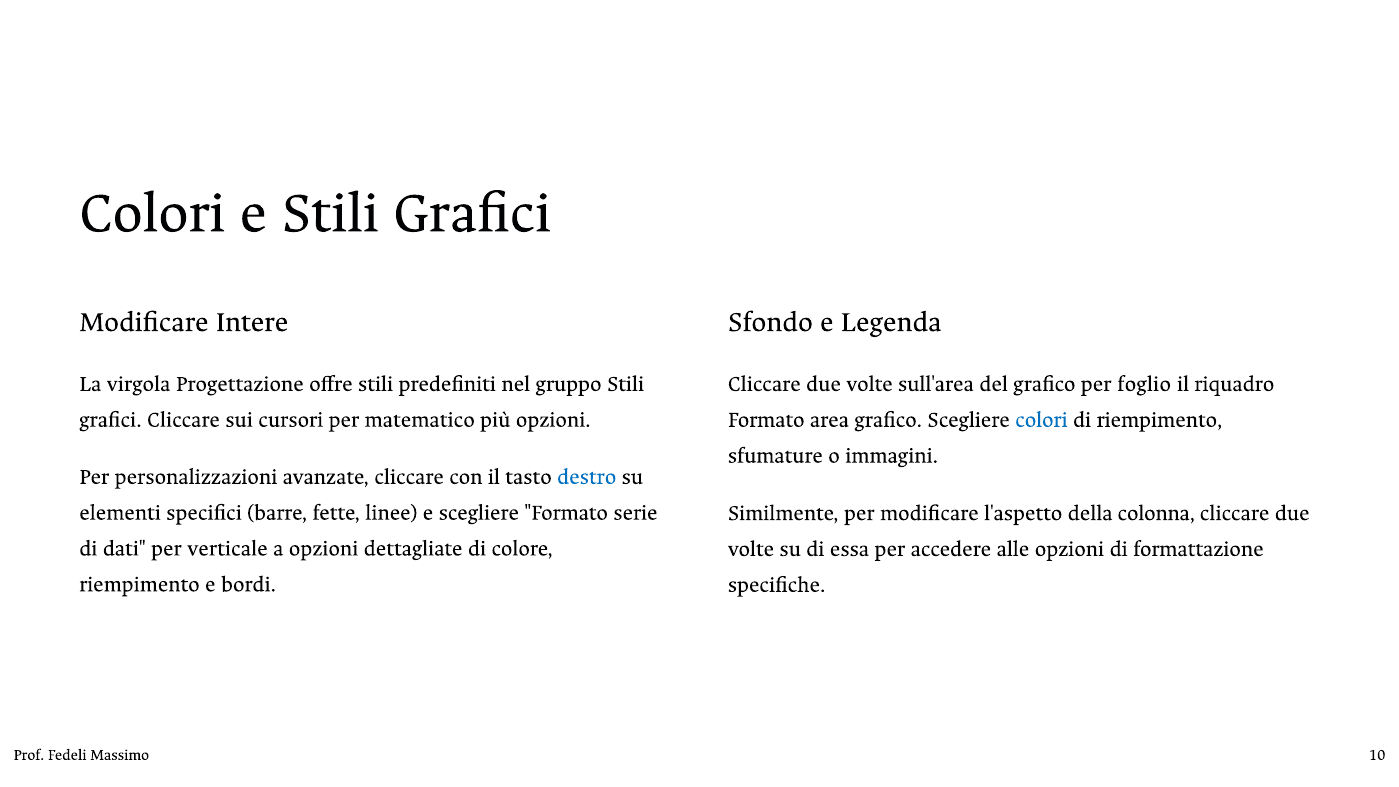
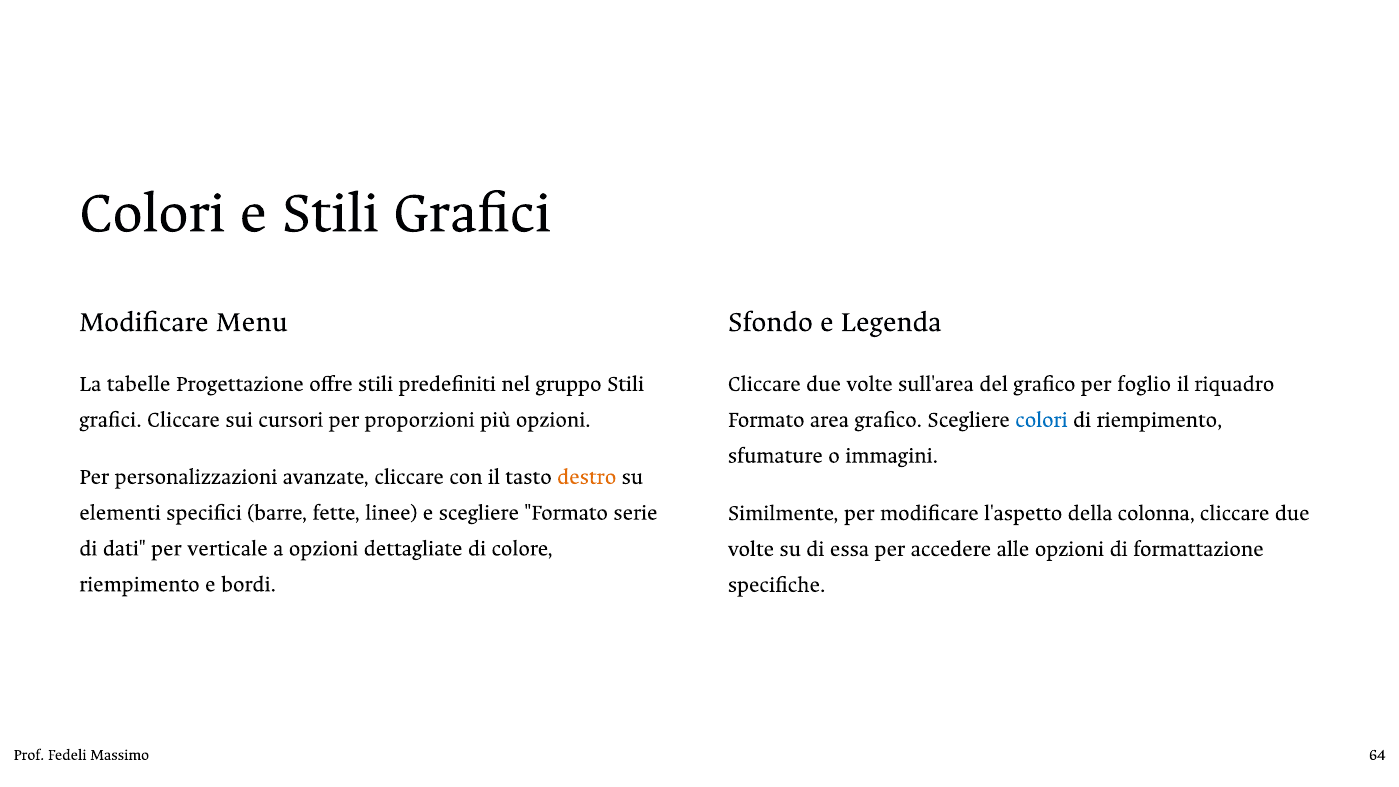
Intere: Intere -> Menu
virgola: virgola -> tabelle
matematico: matematico -> proporzioni
destro colour: blue -> orange
10: 10 -> 64
